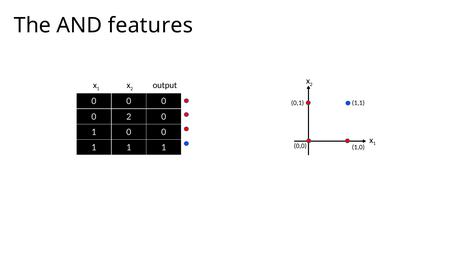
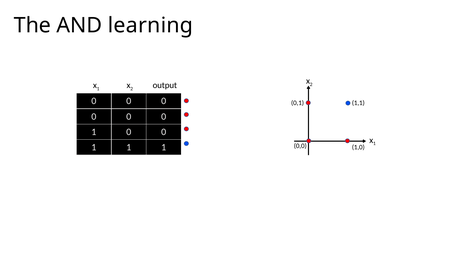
features: features -> learning
2 at (129, 117): 2 -> 0
